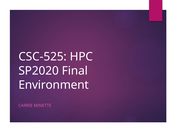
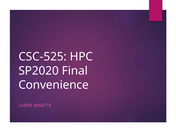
Environment: Environment -> Convenience
